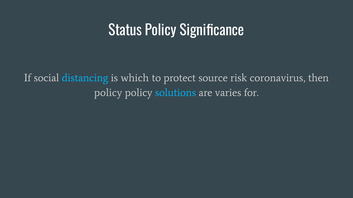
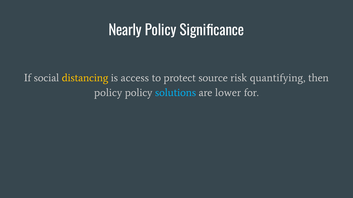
Status: Status -> Nearly
distancing colour: light blue -> yellow
which: which -> access
coronavirus: coronavirus -> quantifying
varies: varies -> lower
